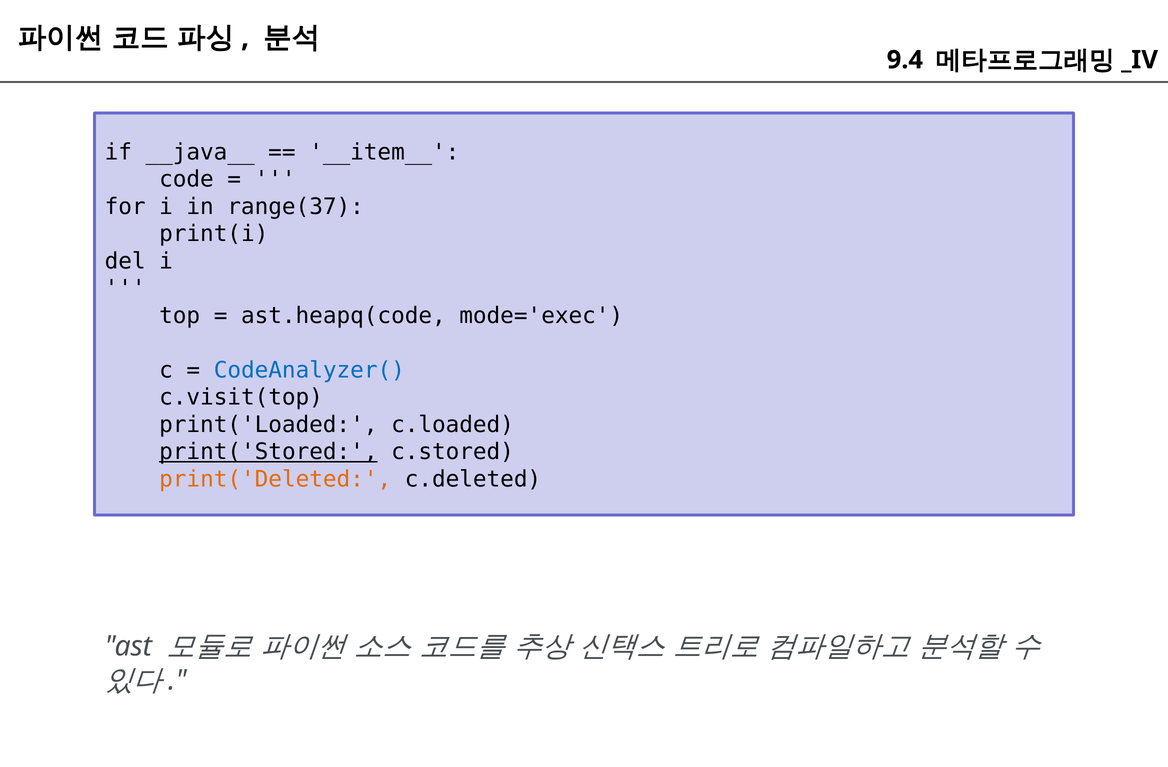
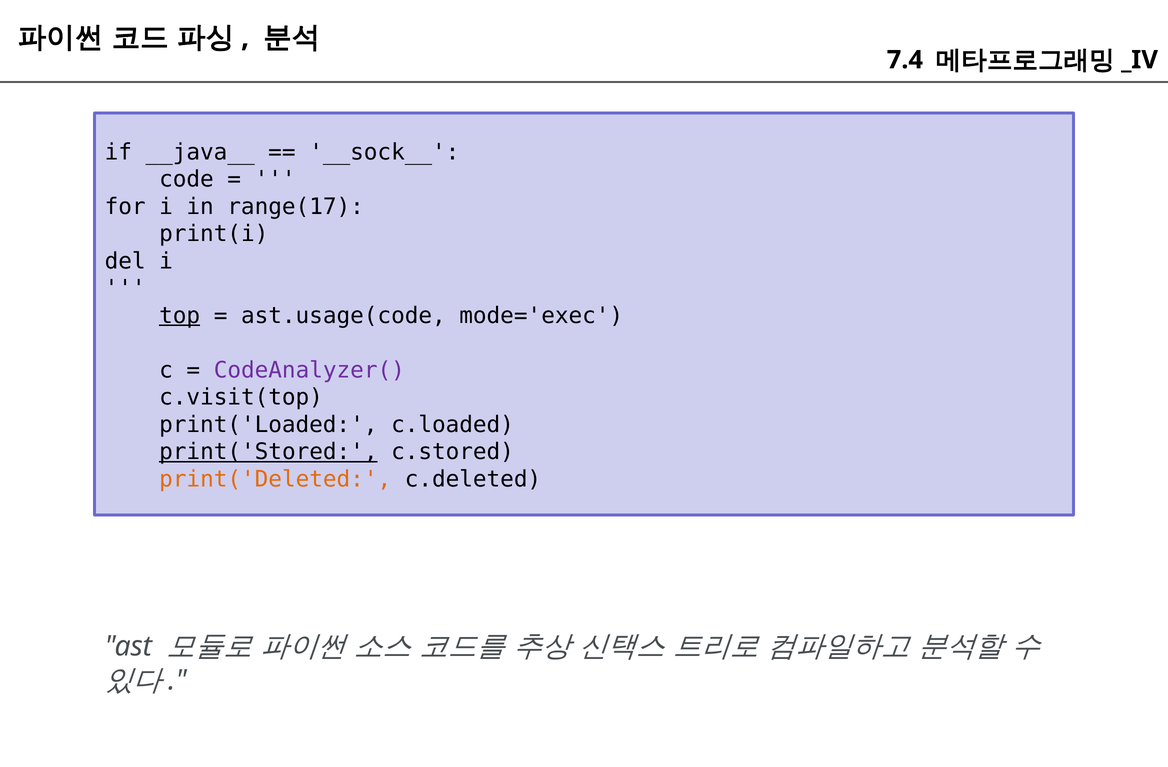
9.4: 9.4 -> 7.4
__item__: __item__ -> __sock__
range(37: range(37 -> range(17
top underline: none -> present
ast.heapq(code: ast.heapq(code -> ast.usage(code
CodeAnalyzer( colour: blue -> purple
